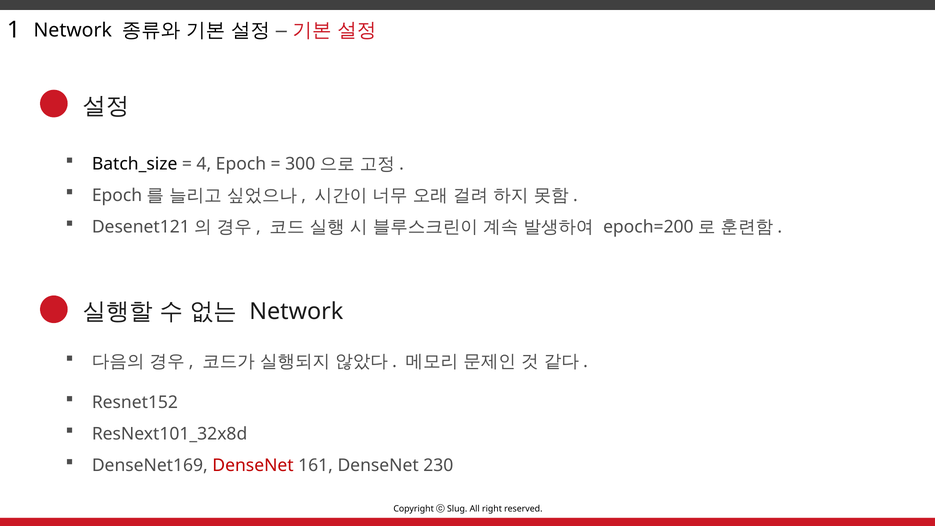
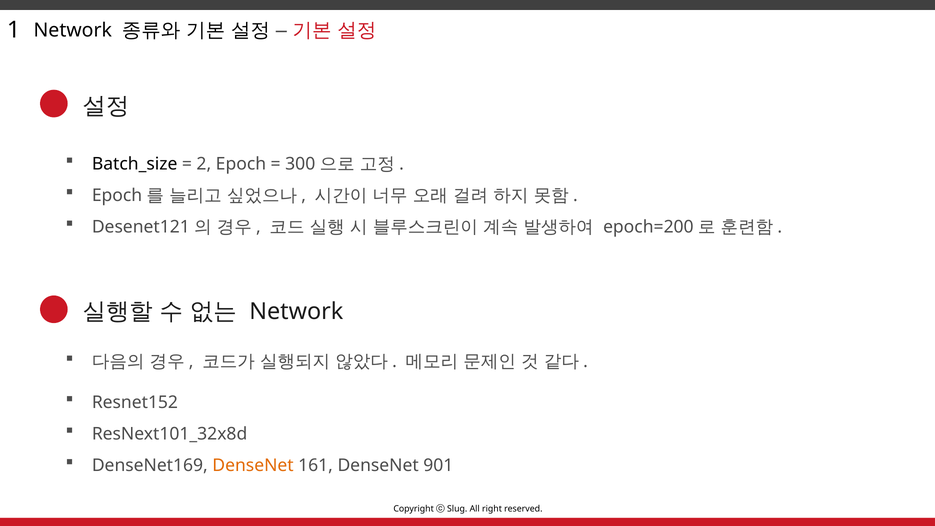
4: 4 -> 2
DenseNet at (253, 465) colour: red -> orange
230: 230 -> 901
